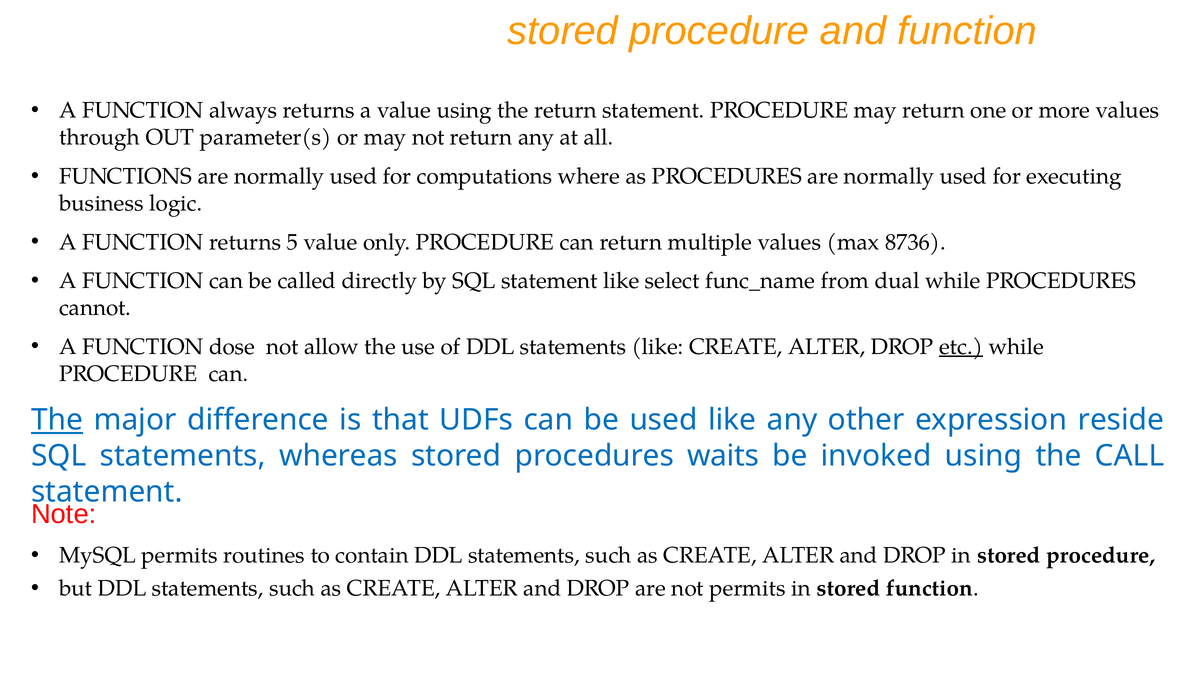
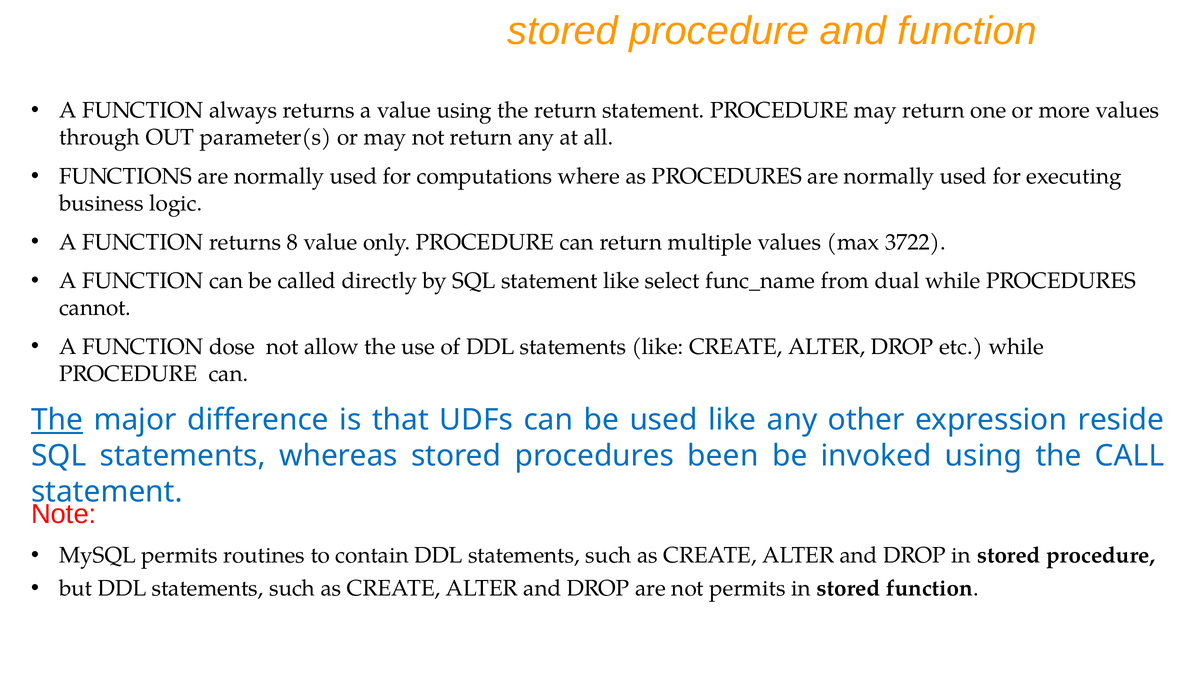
5: 5 -> 8
8736: 8736 -> 3722
etc underline: present -> none
waits: waits -> been
